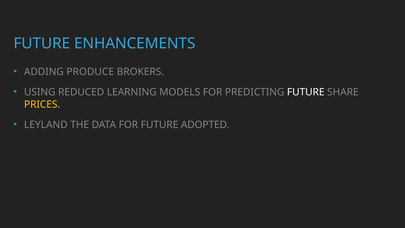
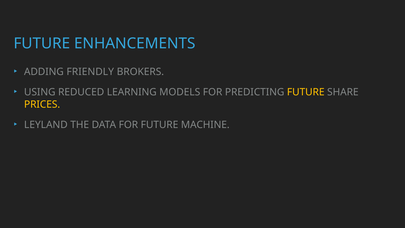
PRODUCE: PRODUCE -> FRIENDLY
FUTURE at (306, 92) colour: white -> yellow
ADOPTED: ADOPTED -> MACHINE
